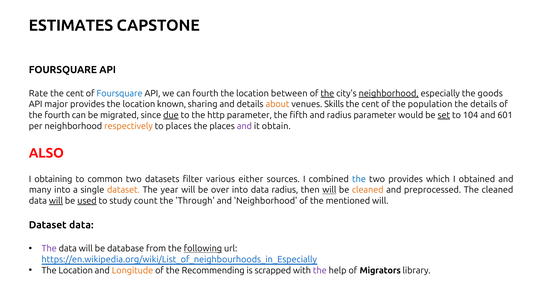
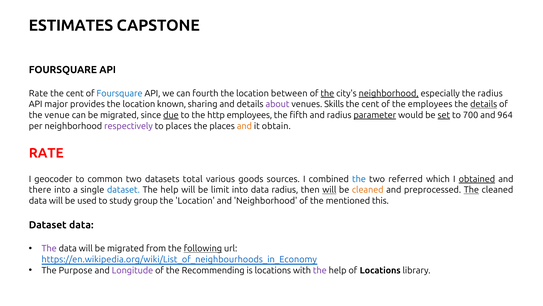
the goods: goods -> radius
about colour: orange -> purple
the population: population -> employees
details at (484, 104) underline: none -> present
the fourth: fourth -> venue
http parameter: parameter -> employees
parameter at (375, 115) underline: none -> present
104: 104 -> 700
601: 601 -> 964
respectively colour: orange -> purple
and at (244, 126) colour: purple -> orange
ALSO at (46, 153): ALSO -> RATE
obtaining: obtaining -> geocoder
filter: filter -> total
either: either -> goods
two provides: provides -> referred
obtained underline: none -> present
many: many -> there
dataset at (123, 190) colour: orange -> blue
year at (169, 190): year -> help
over: over -> limit
The at (471, 190) underline: none -> present
will at (56, 200) underline: present -> none
used underline: present -> none
count: count -> group
Through at (195, 200): Through -> Location
mentioned will: will -> this
will be database: database -> migrated
https://en.wikipedia.org/wiki/List_of_neighbourhoods_in_Especially: https://en.wikipedia.org/wiki/List_of_neighbourhoods_in_Especially -> https://en.wikipedia.org/wiki/List_of_neighbourhoods_in_Economy
Location at (76, 270): Location -> Purpose
Longitude colour: orange -> purple
is scrapped: scrapped -> locations
of Migrators: Migrators -> Locations
